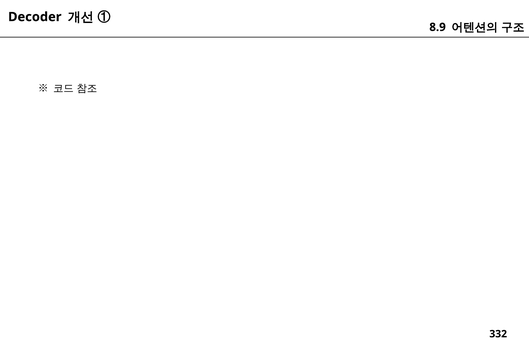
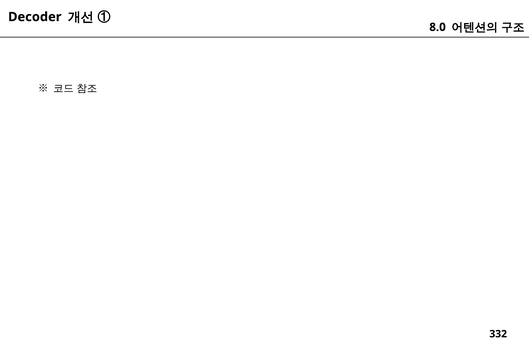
8.9: 8.9 -> 8.0
